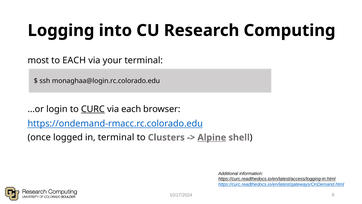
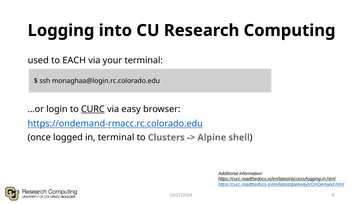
most: most -> used
via each: each -> easy
Alpine underline: present -> none
